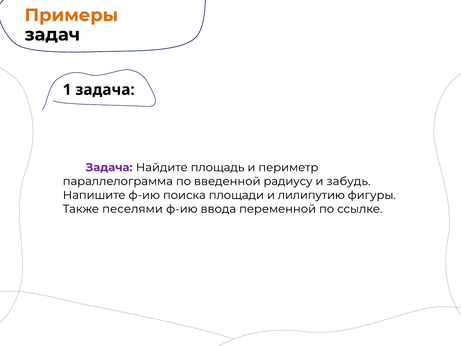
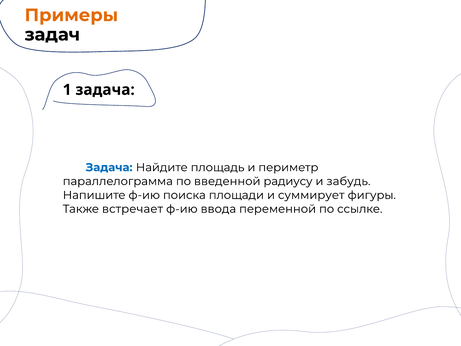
Задача at (109, 167) colour: purple -> blue
лилипутию: лилипутию -> суммирует
песелями: песелями -> встречает
